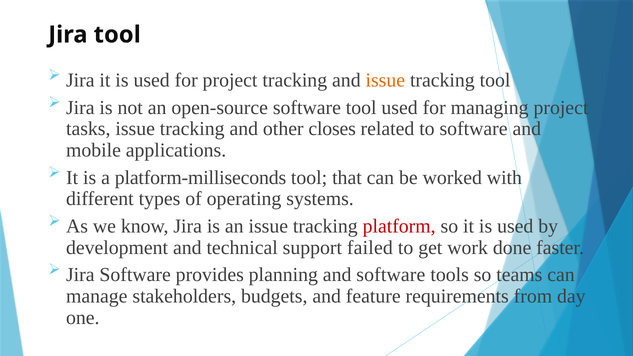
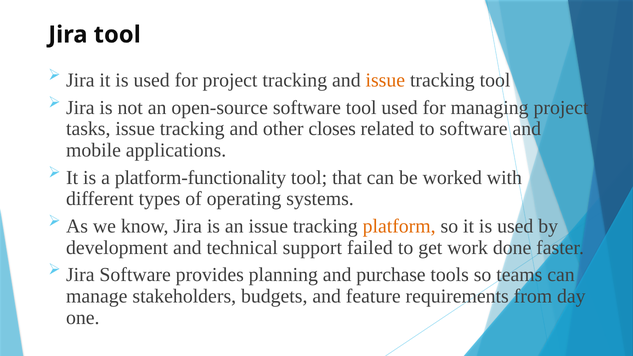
platform-milliseconds: platform-milliseconds -> platform-functionality
platform colour: red -> orange
and software: software -> purchase
